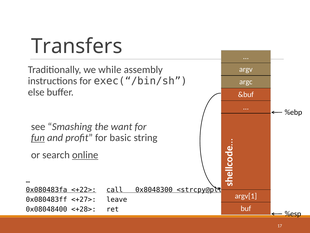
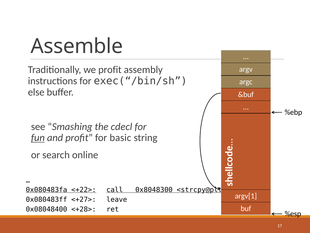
Transfers: Transfers -> Assemble
we while: while -> profit
want: want -> cdecl
online underline: present -> none
